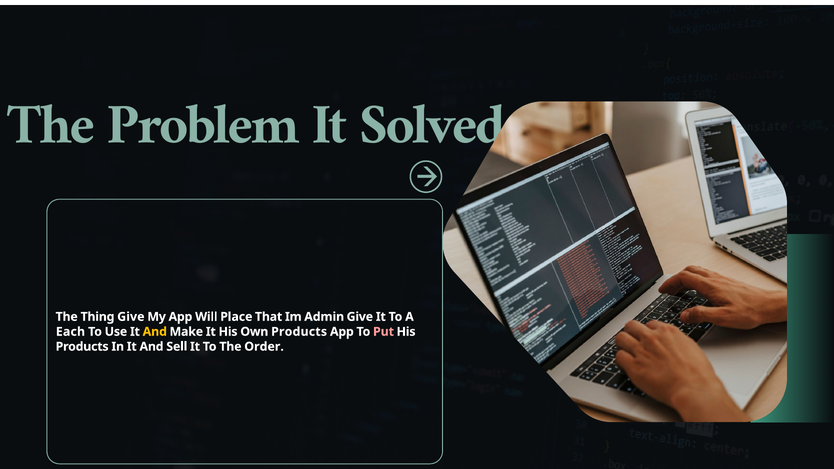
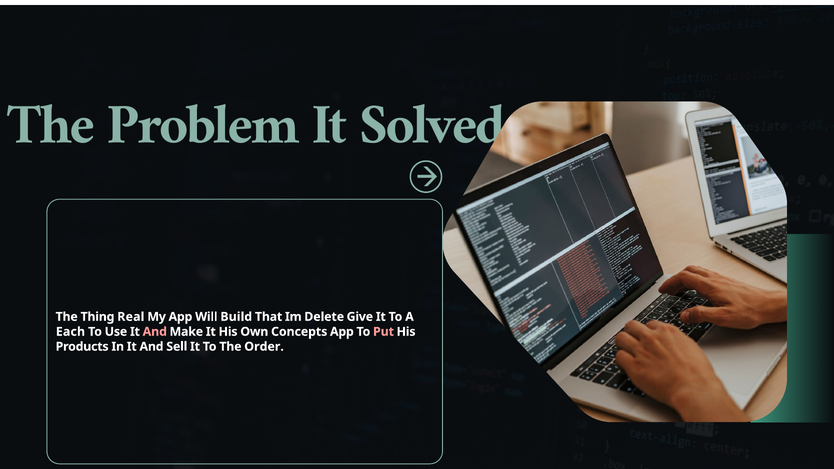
Thing Give: Give -> Real
Place: Place -> Build
Admin: Admin -> Delete
And at (155, 332) colour: yellow -> pink
Own Products: Products -> Concepts
